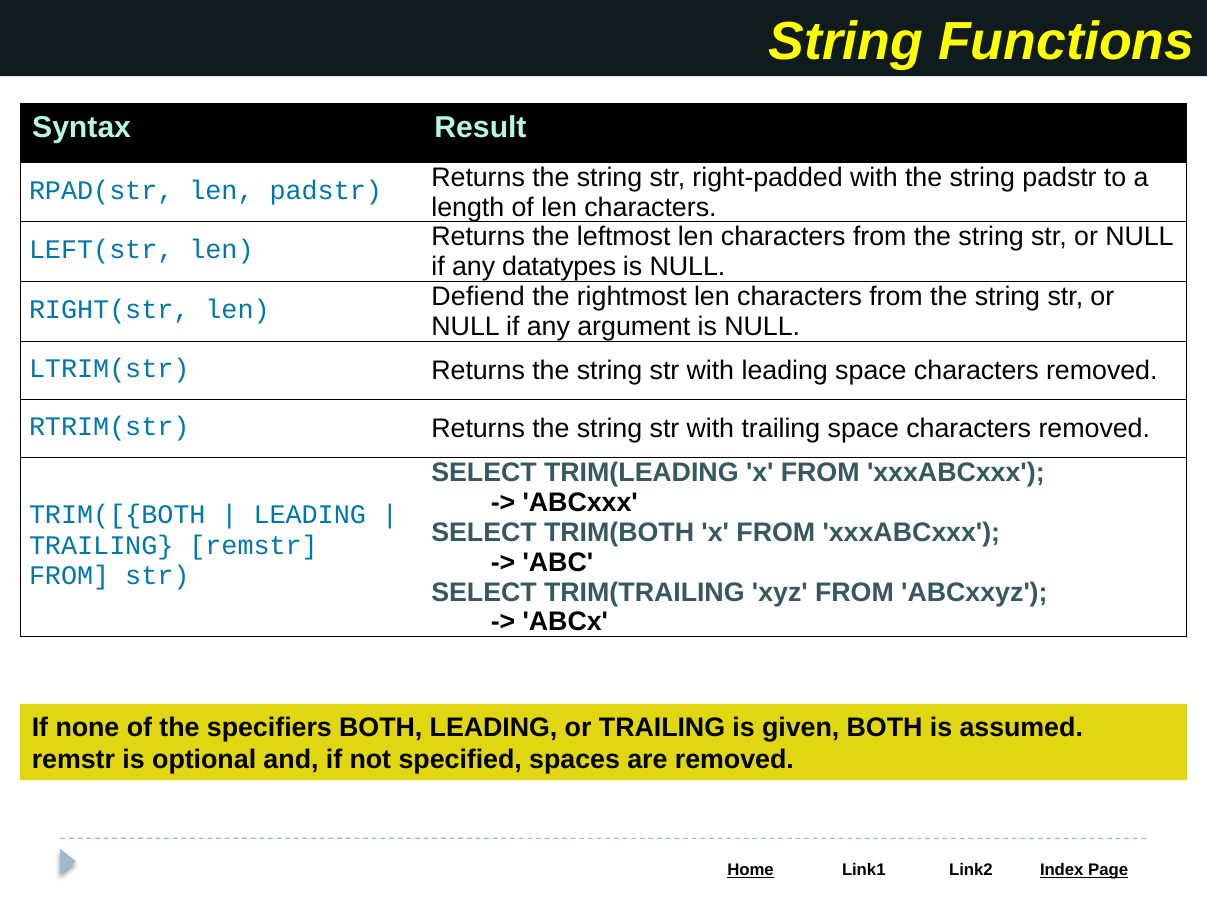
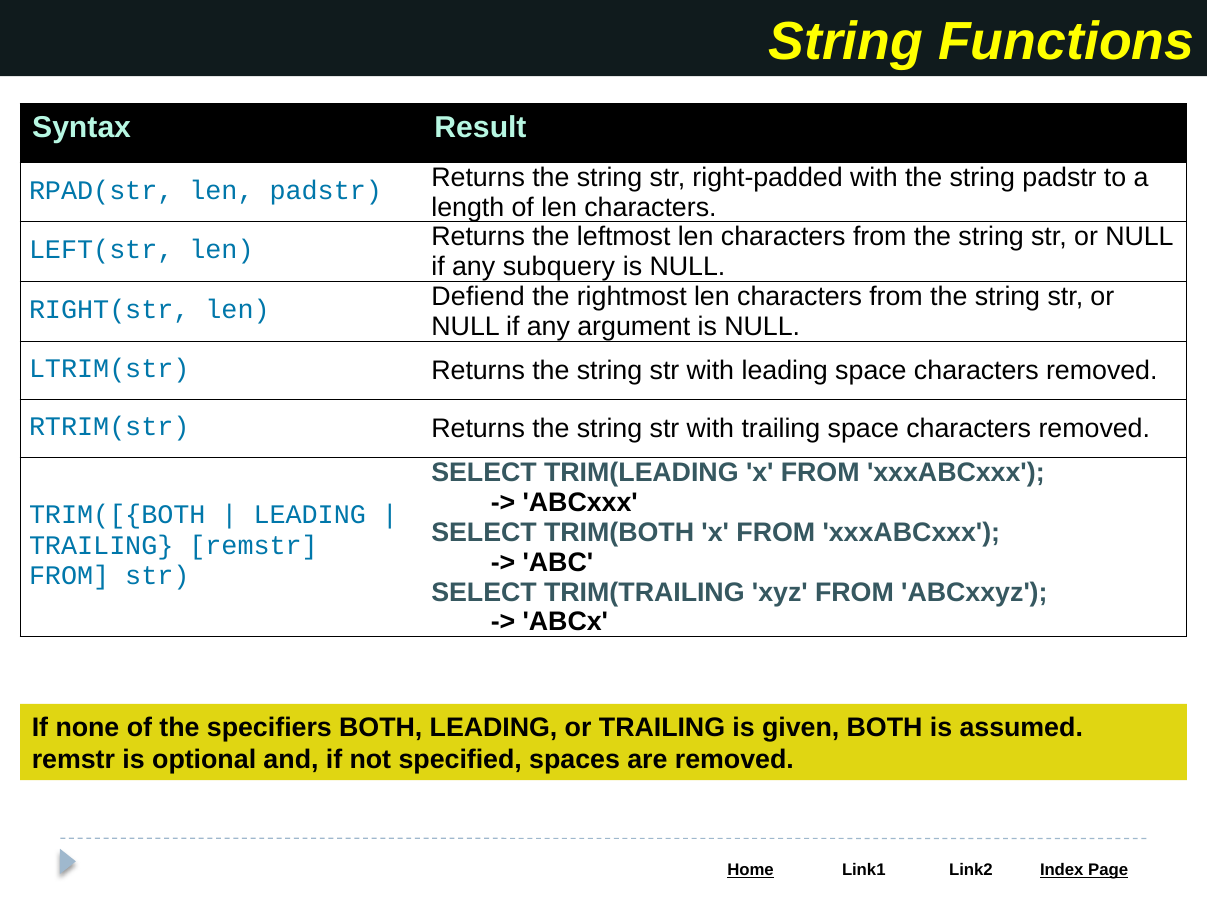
datatypes: datatypes -> subquery
